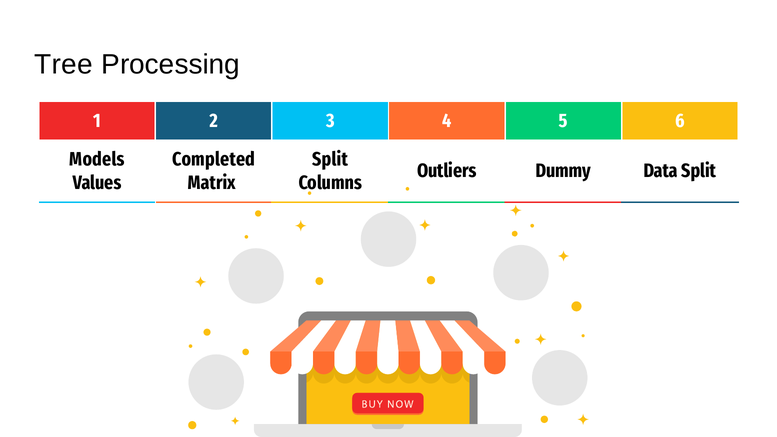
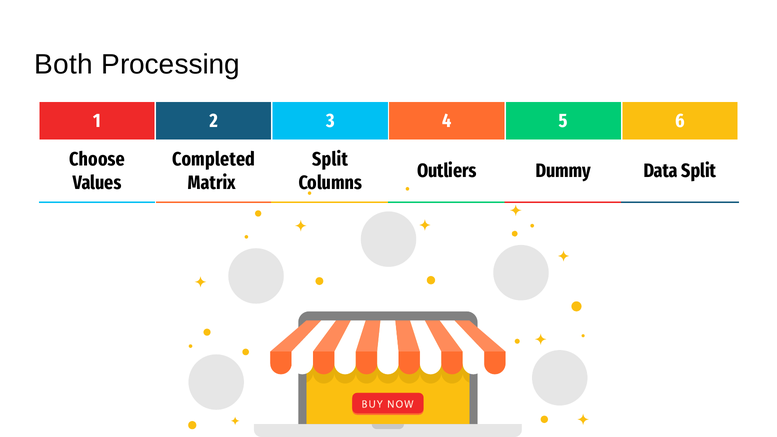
Tree: Tree -> Both
Models: Models -> Choose
